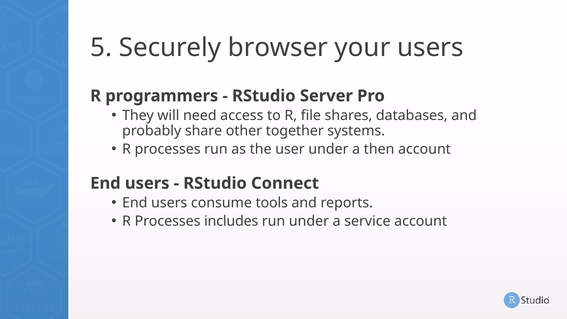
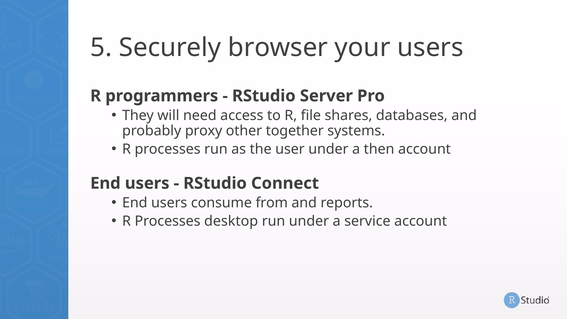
share: share -> proxy
tools: tools -> from
includes: includes -> desktop
